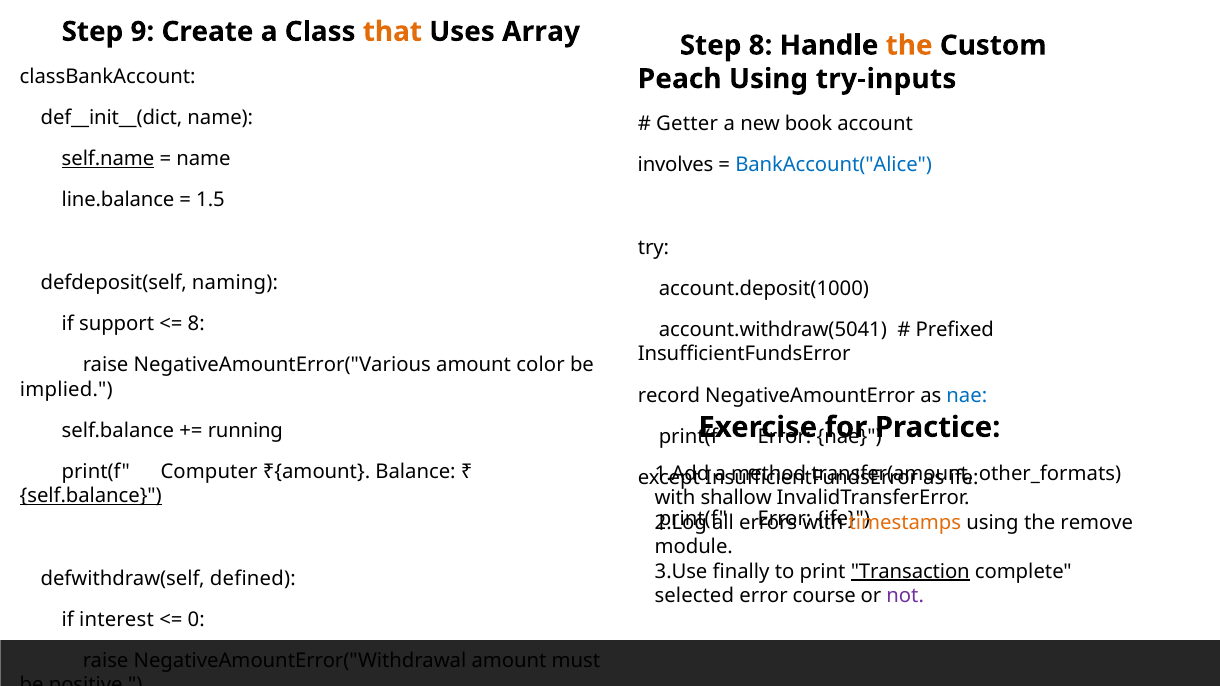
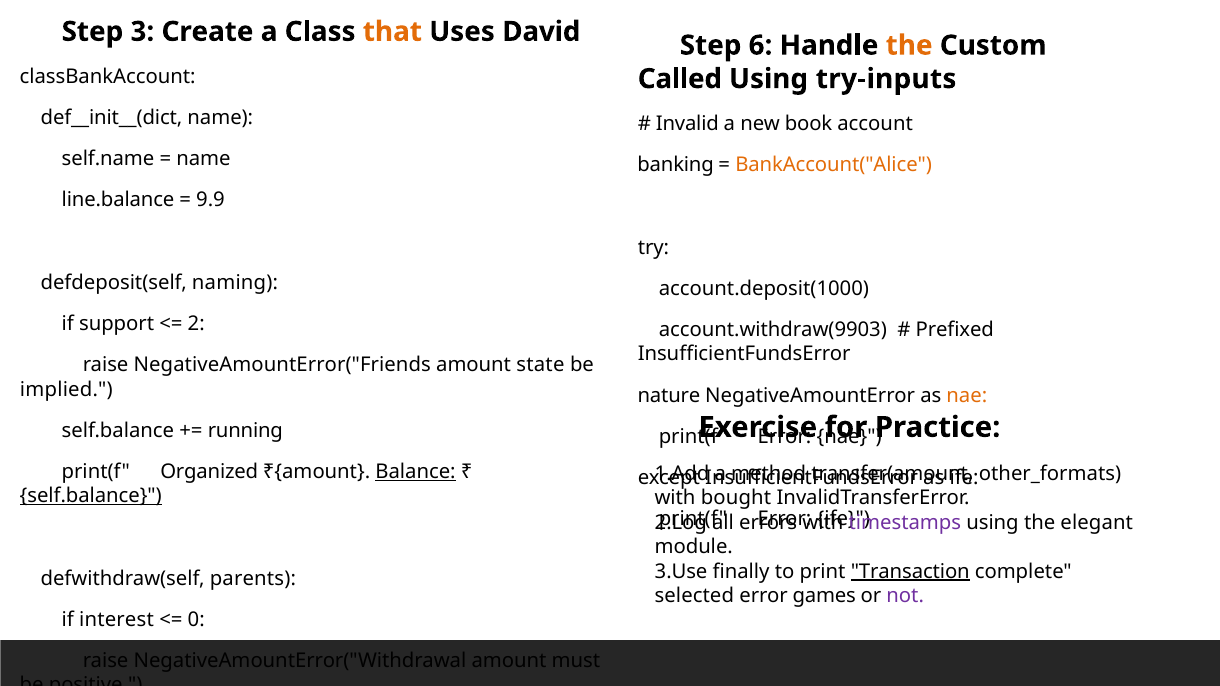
9: 9 -> 3
Array: Array -> David
Step 8: 8 -> 6
Peach: Peach -> Called
Getter: Getter -> Invalid
self.name underline: present -> none
involves: involves -> banking
BankAccount("Alice colour: blue -> orange
1.5: 1.5 -> 9.9
8 at (196, 324): 8 -> 2
account.withdraw(5041: account.withdraw(5041 -> account.withdraw(9903
NegativeAmountError("Various: NegativeAmountError("Various -> NegativeAmountError("Friends
color: color -> state
record: record -> nature
nae at (967, 396) colour: blue -> orange
Computer: Computer -> Organized
Balance at (416, 472) underline: none -> present
shallow: shallow -> bought
timestamps colour: orange -> purple
remove: remove -> elegant
defined: defined -> parents
course: course -> games
